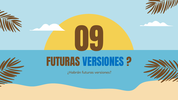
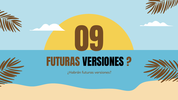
VERSIONES at (103, 63) colour: blue -> black
